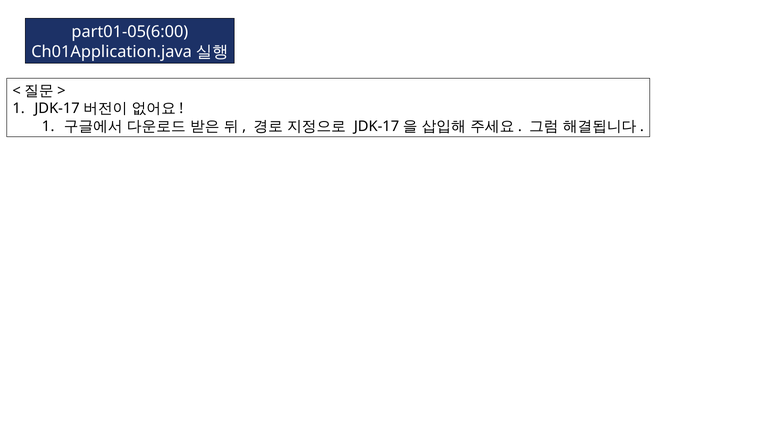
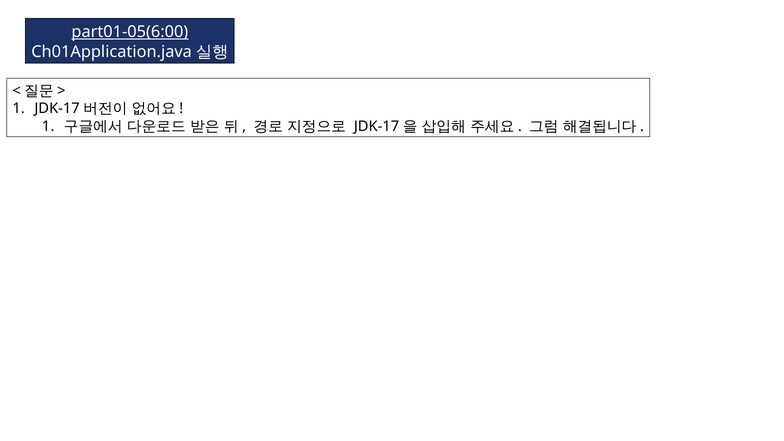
part01-05(6:00 underline: none -> present
